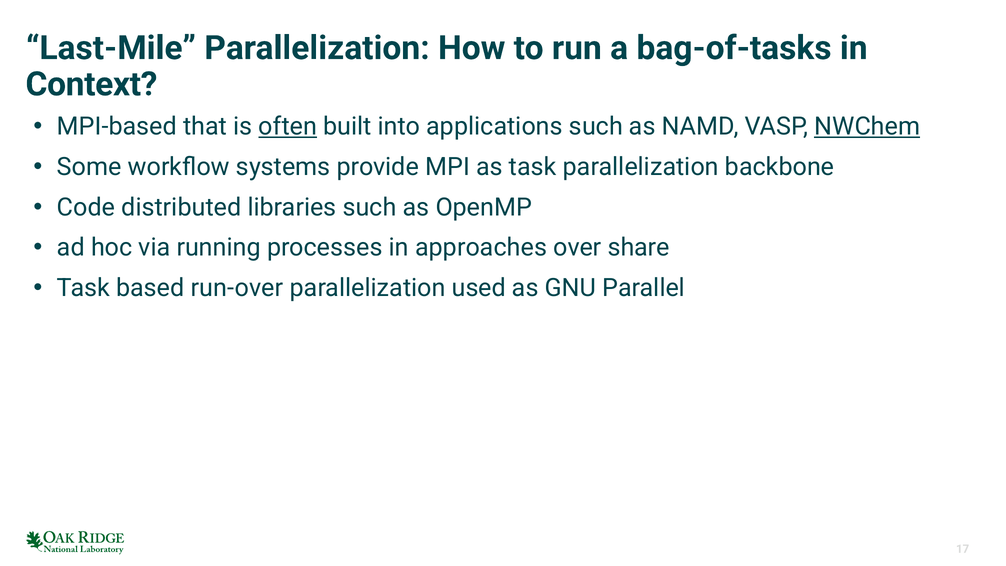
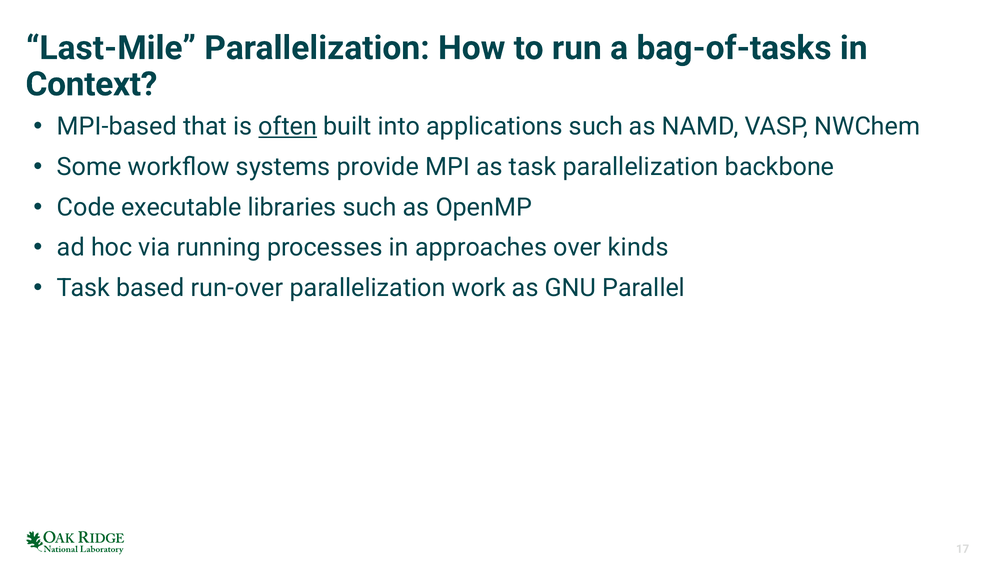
NWChem underline: present -> none
distributed: distributed -> executable
share: share -> kinds
used: used -> work
